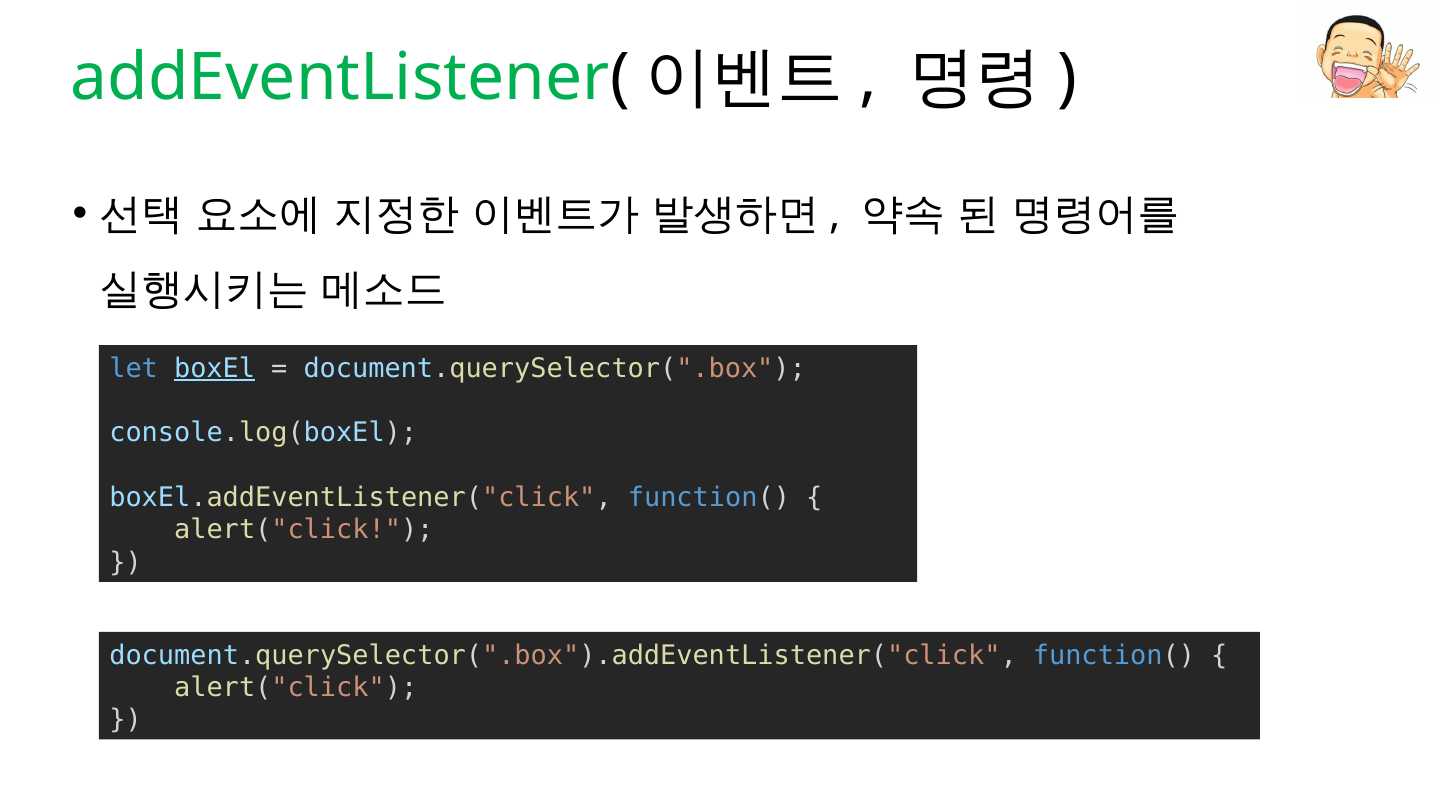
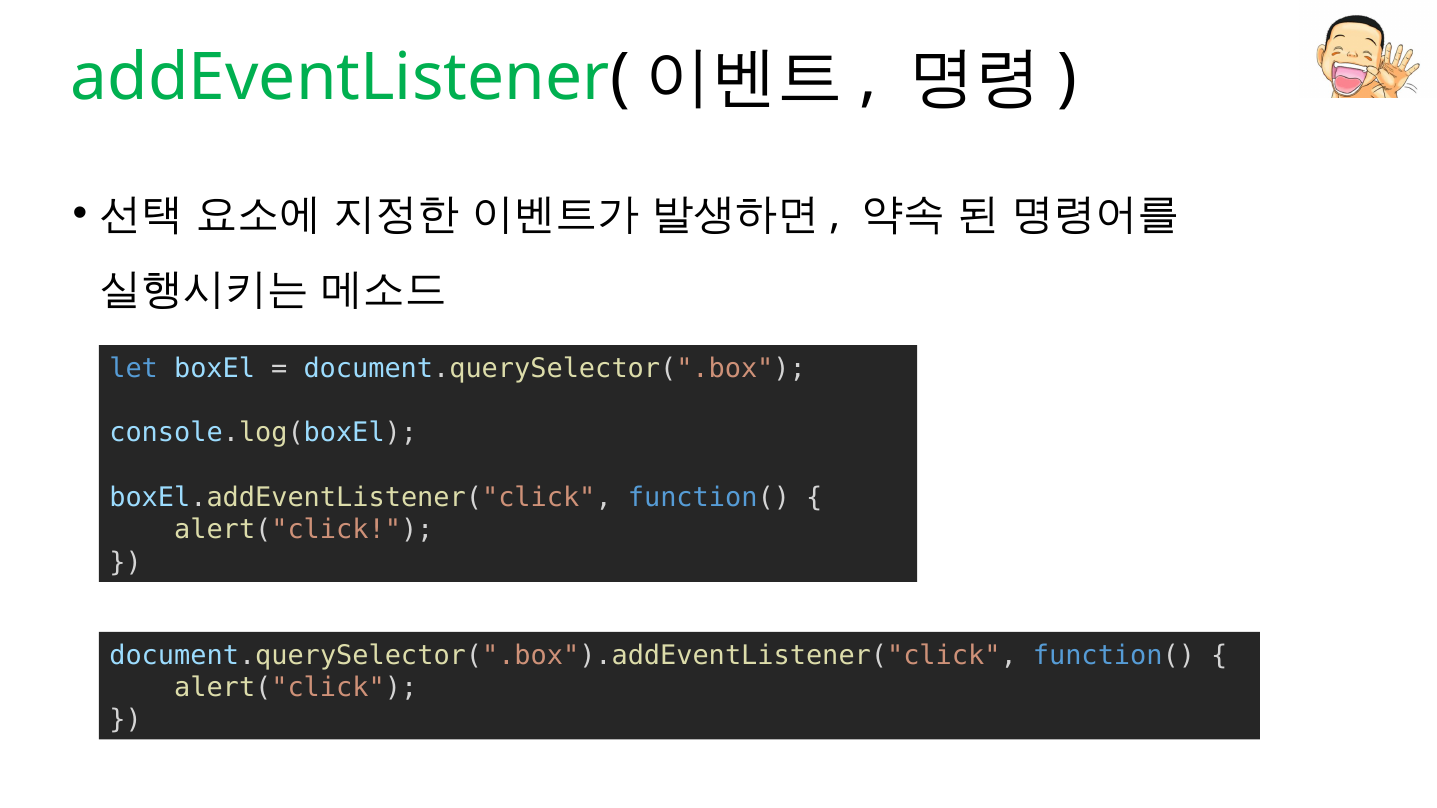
boxEl underline: present -> none
